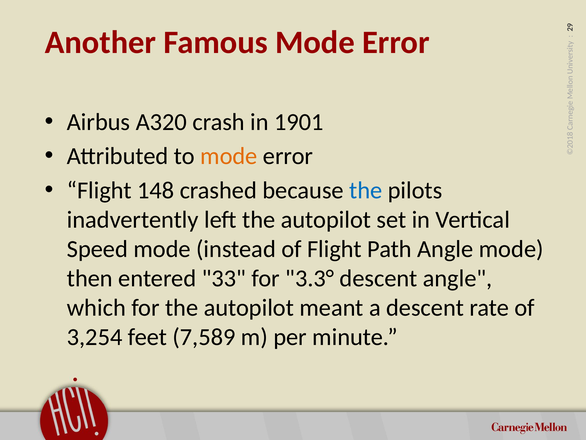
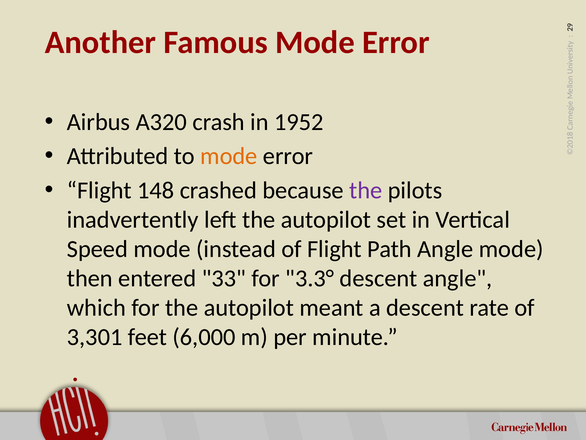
1901: 1901 -> 1952
the at (366, 190) colour: blue -> purple
3,254: 3,254 -> 3,301
7,589: 7,589 -> 6,000
